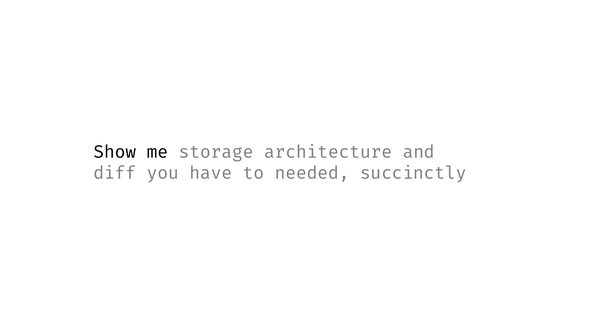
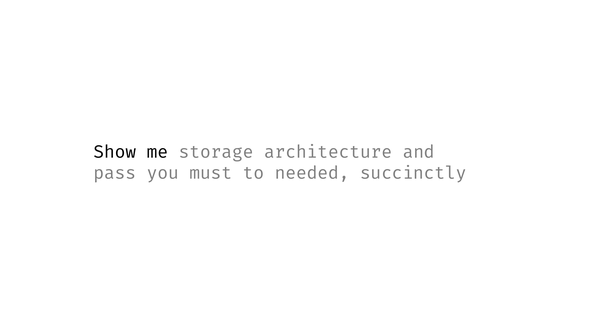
diff: diff -> pass
have: have -> must
